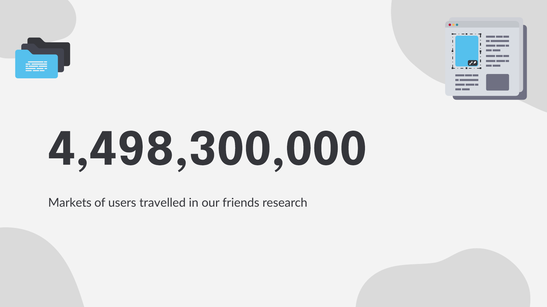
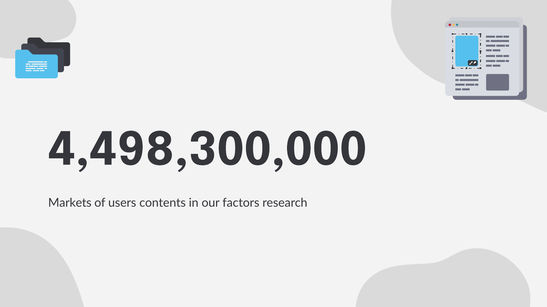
travelled: travelled -> contents
friends: friends -> factors
